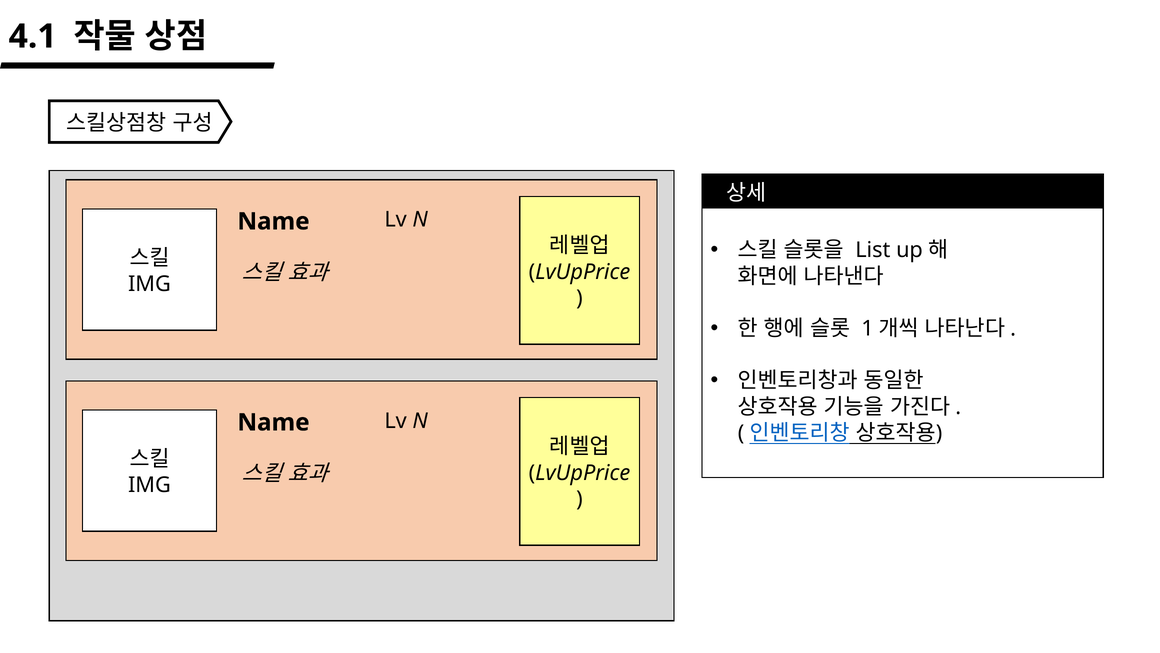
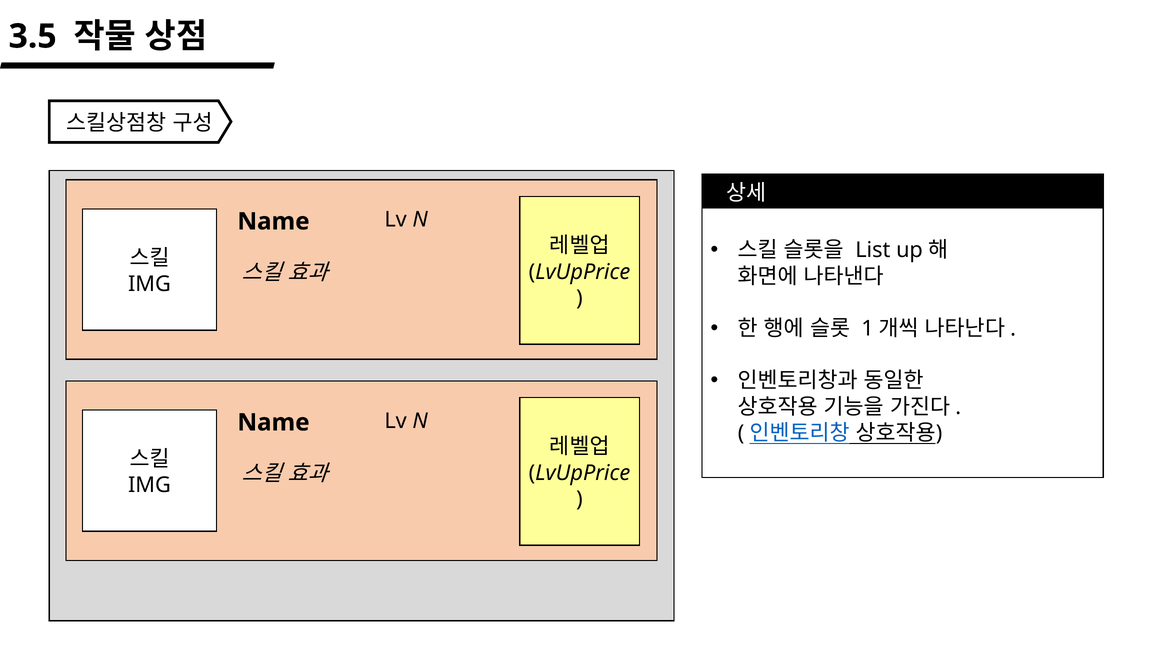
4.1: 4.1 -> 3.5
